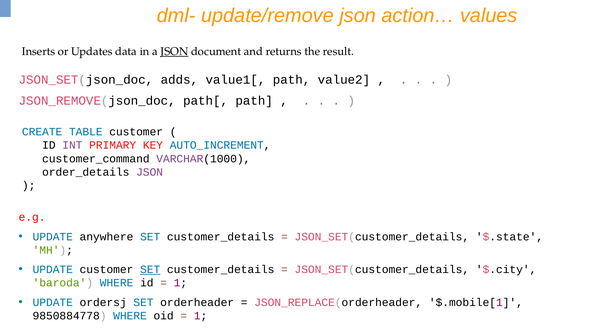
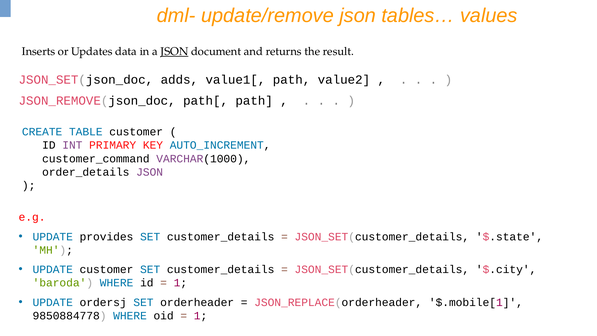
action…: action… -> tables…
anywhere: anywhere -> provides
SET at (150, 269) underline: present -> none
